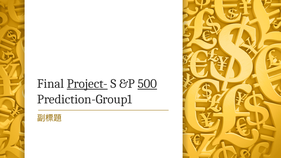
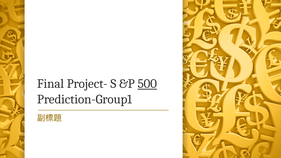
Project- underline: present -> none
